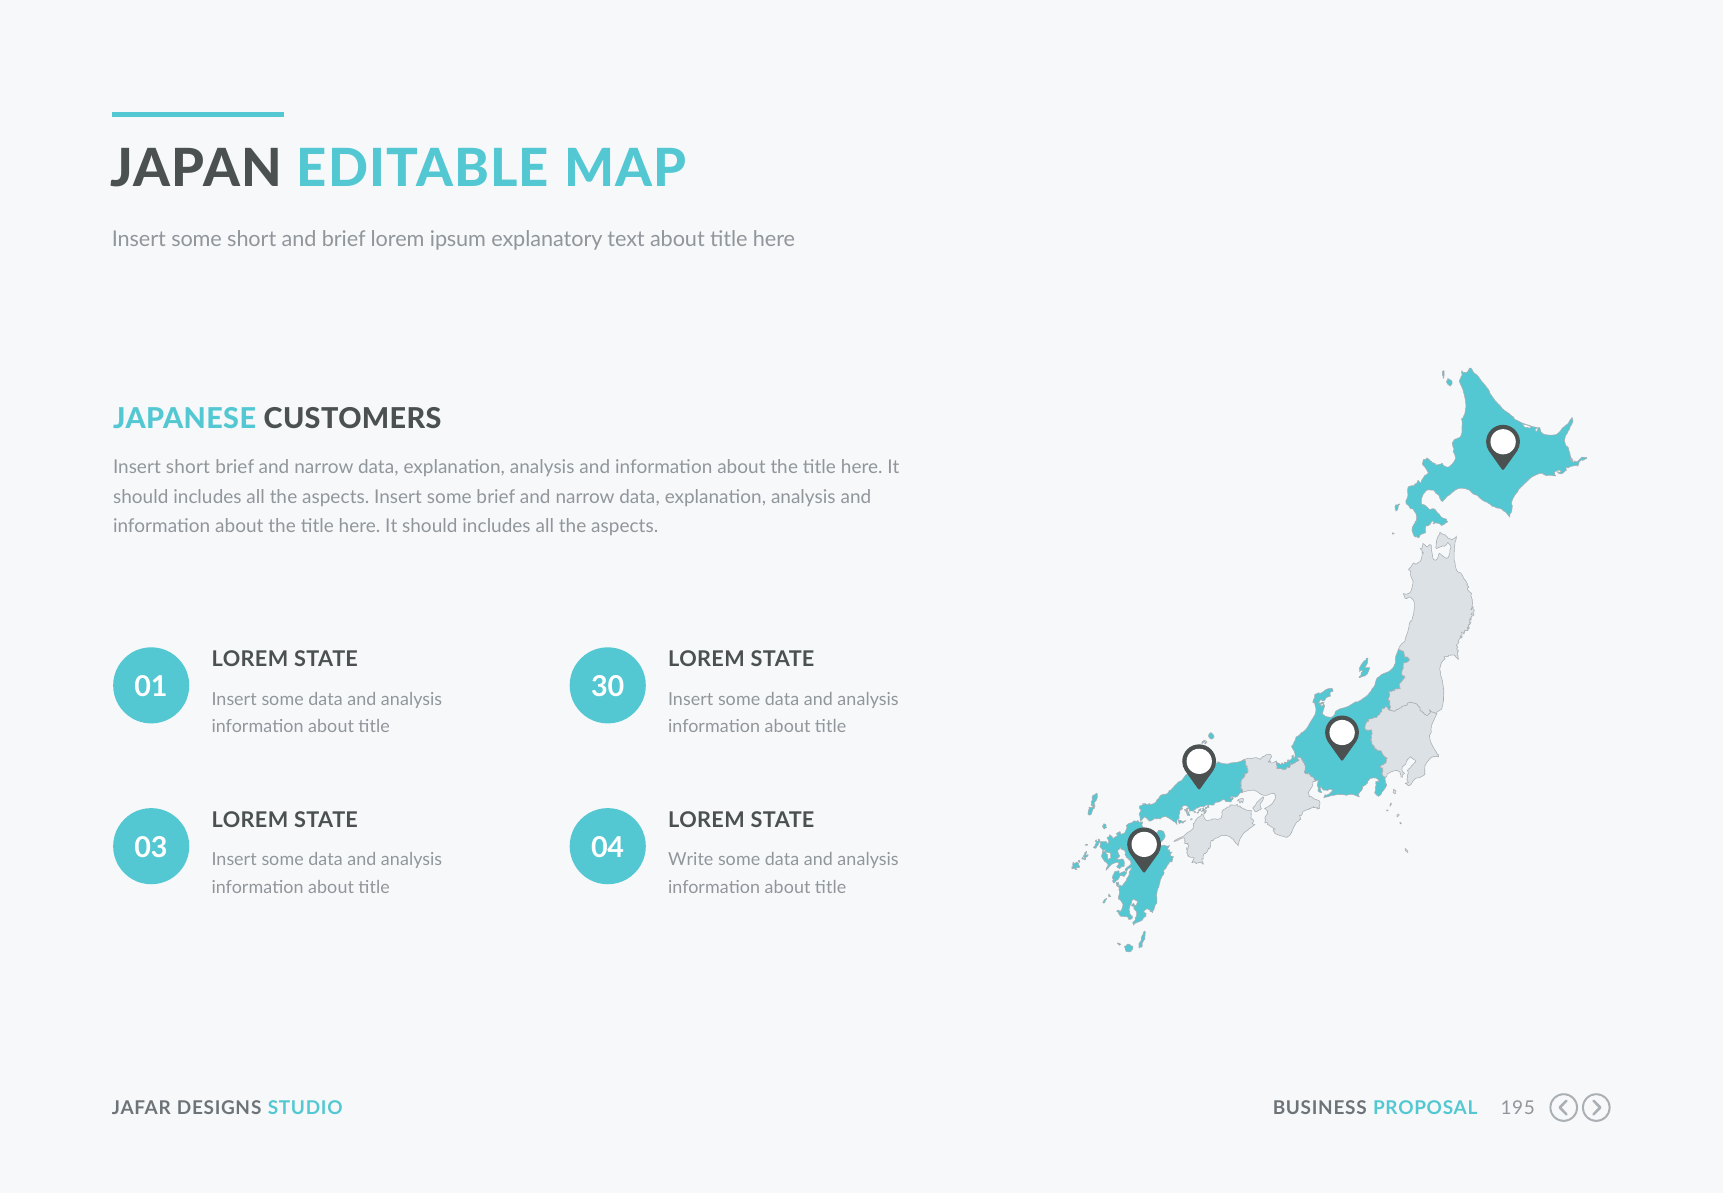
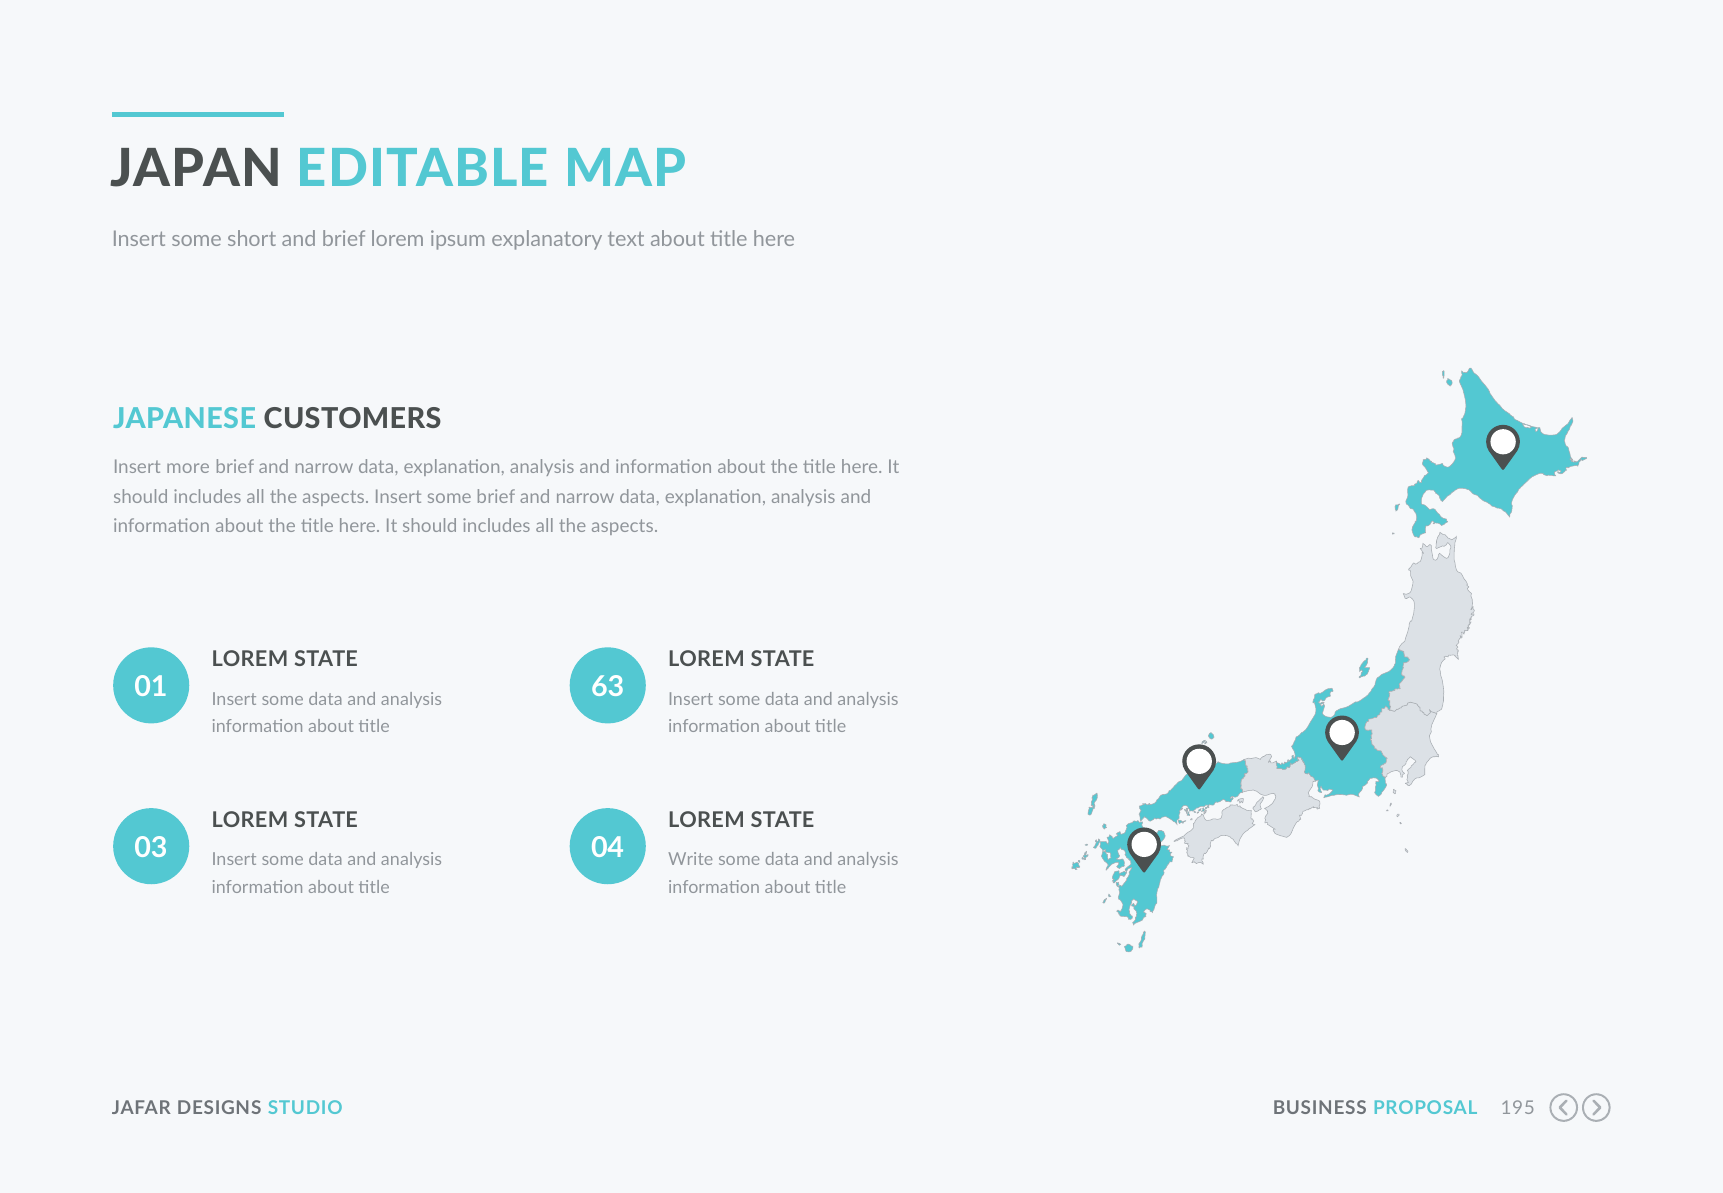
Insert short: short -> more
30: 30 -> 63
